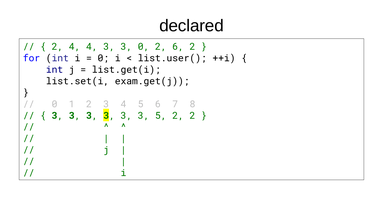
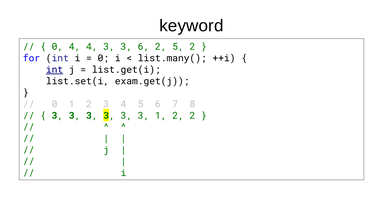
declared: declared -> keyword
2 at (57, 47): 2 -> 0
3 0: 0 -> 6
2 6: 6 -> 5
list.user(: list.user( -> list.many(
int at (55, 70) underline: none -> present
3 5: 5 -> 1
